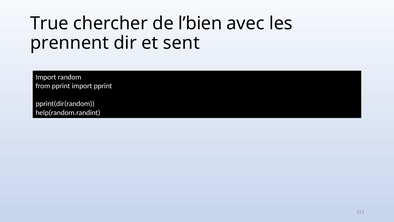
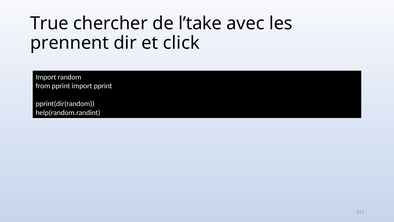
l’bien: l’bien -> l’take
sent: sent -> click
